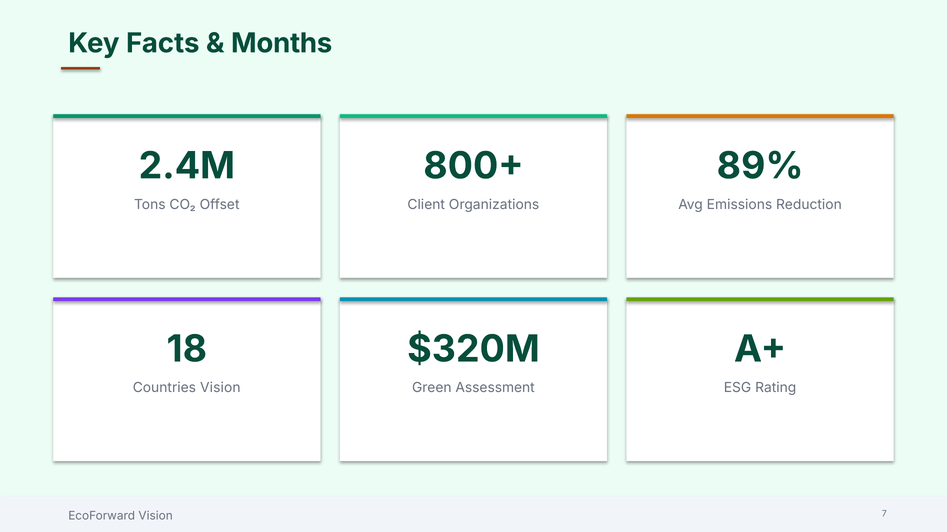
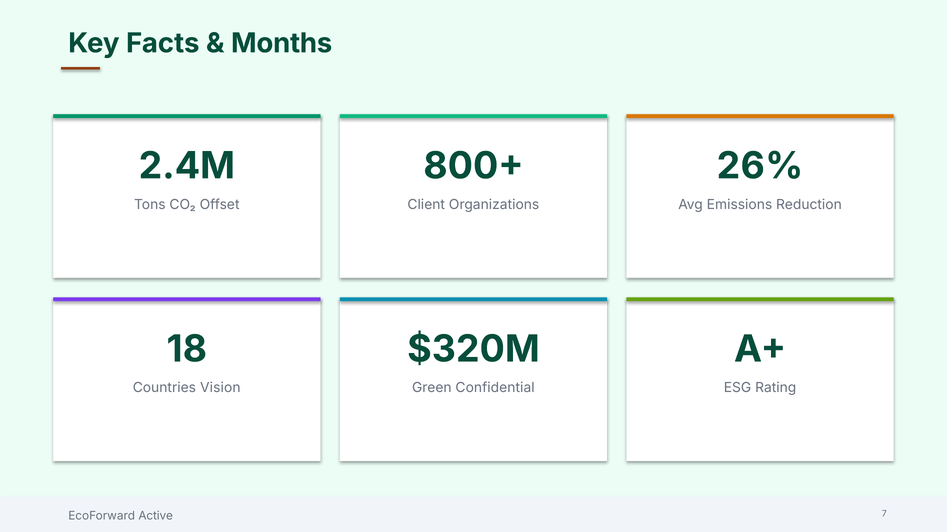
89%: 89% -> 26%
Assessment: Assessment -> Confidential
EcoForward Vision: Vision -> Active
